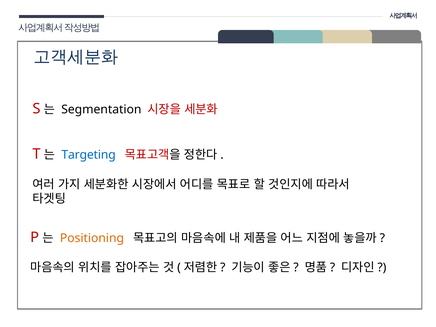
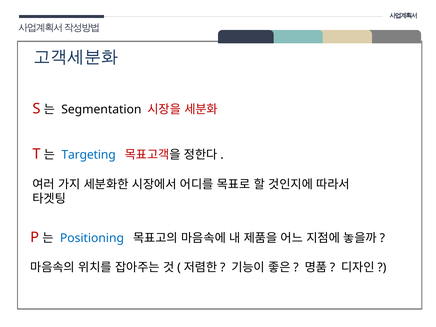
Positioning colour: orange -> blue
